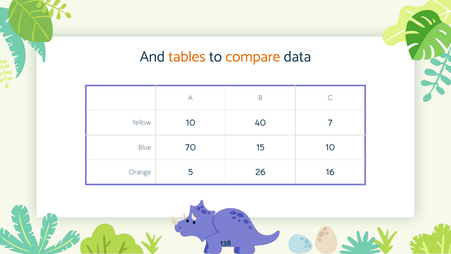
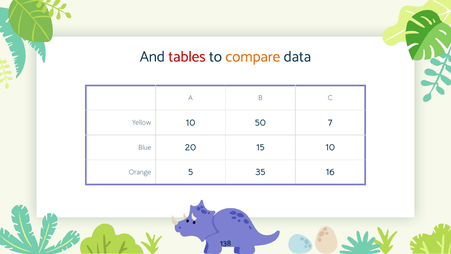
tables colour: orange -> red
40: 40 -> 50
70: 70 -> 20
26: 26 -> 35
